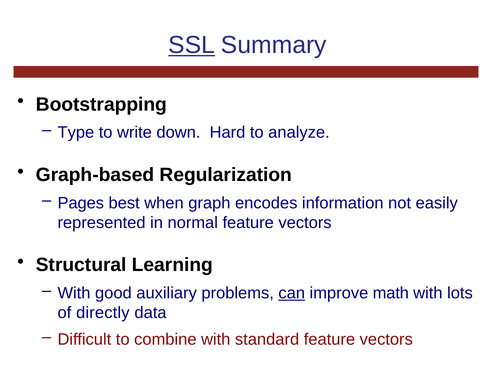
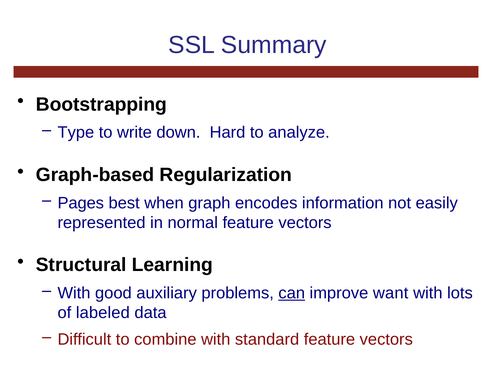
SSL underline: present -> none
math: math -> want
directly: directly -> labeled
